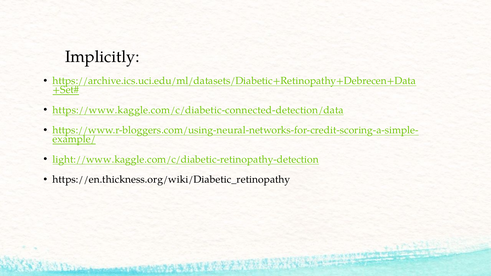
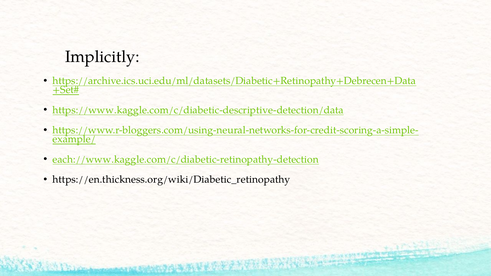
https://www.kaggle.com/c/diabetic-connected-detection/data: https://www.kaggle.com/c/diabetic-connected-detection/data -> https://www.kaggle.com/c/diabetic-descriptive-detection/data
light://www.kaggle.com/c/diabetic-retinopathy-detection: light://www.kaggle.com/c/diabetic-retinopathy-detection -> each://www.kaggle.com/c/diabetic-retinopathy-detection
